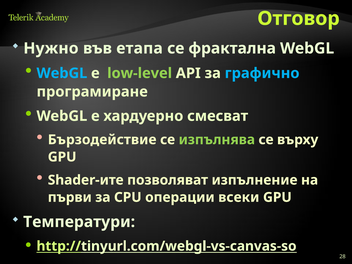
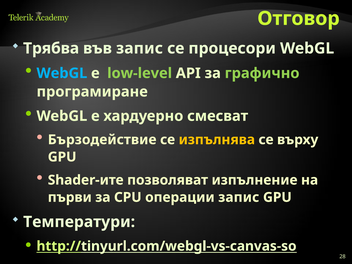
Нужно: Нужно -> Трябва
във етапа: етапа -> запис
фрактална: фрактална -> процесори
графично colour: light blue -> light green
изпълнява colour: light green -> yellow
операции всеки: всеки -> запис
